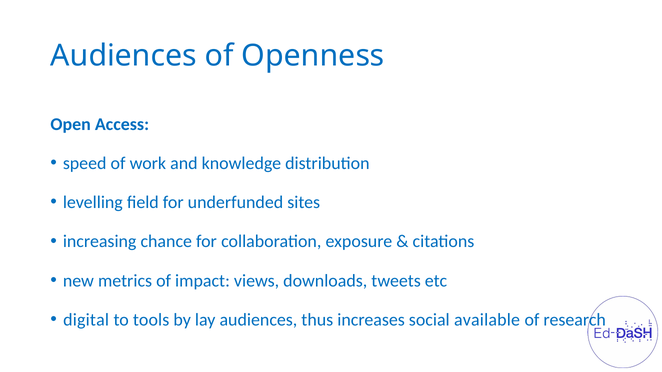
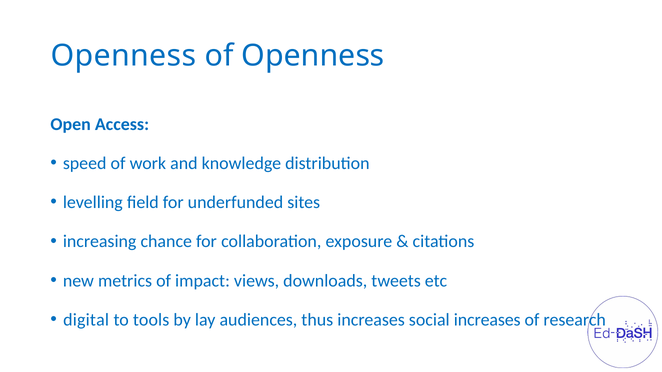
Audiences at (124, 56): Audiences -> Openness
social available: available -> increases
